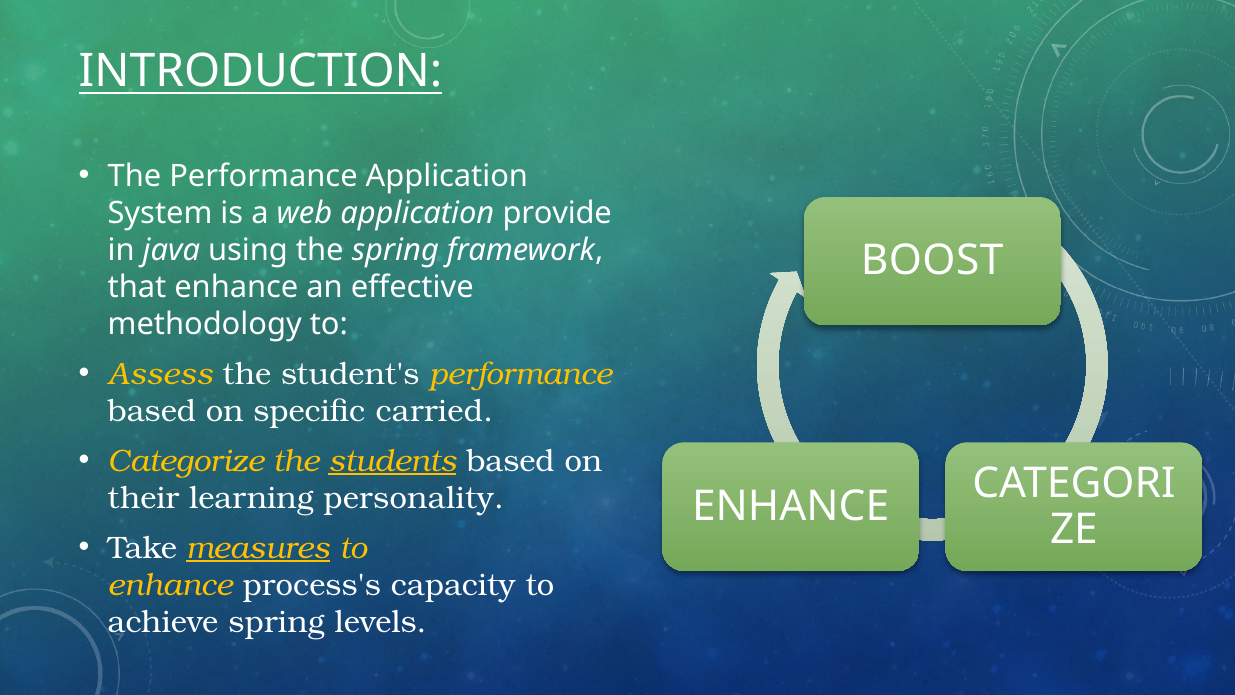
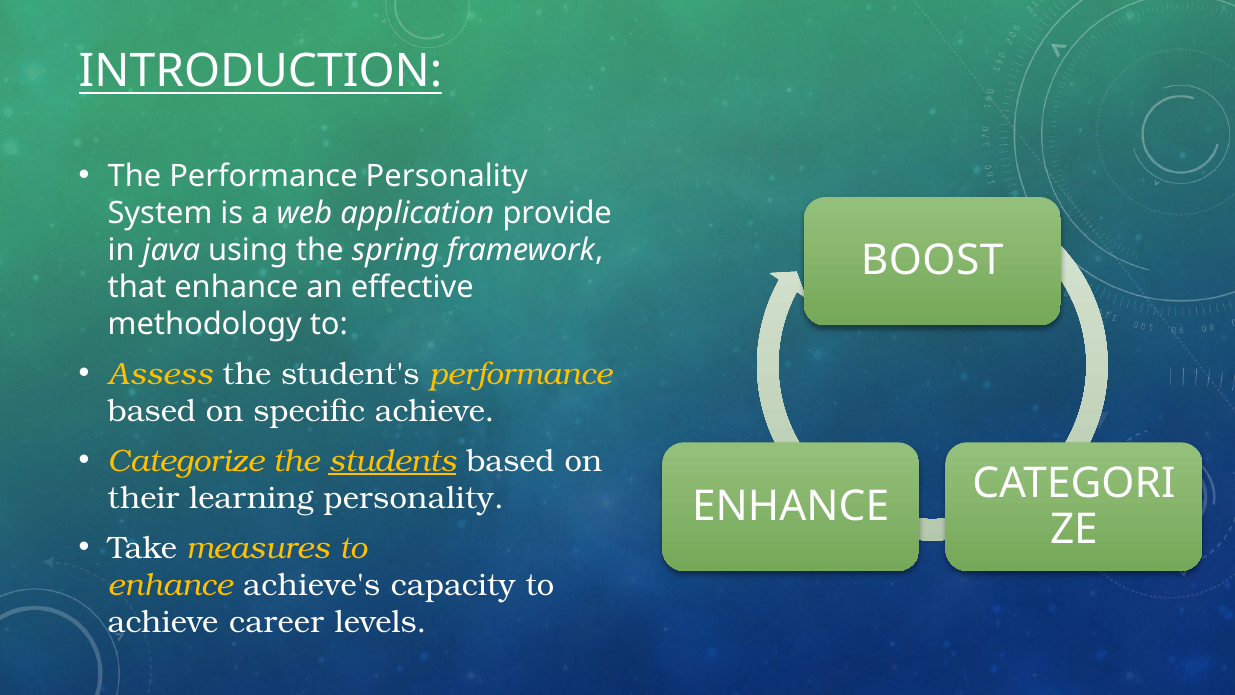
Performance Application: Application -> Personality
specific carried: carried -> achieve
measures underline: present -> none
process's: process's -> achieve's
achieve spring: spring -> career
